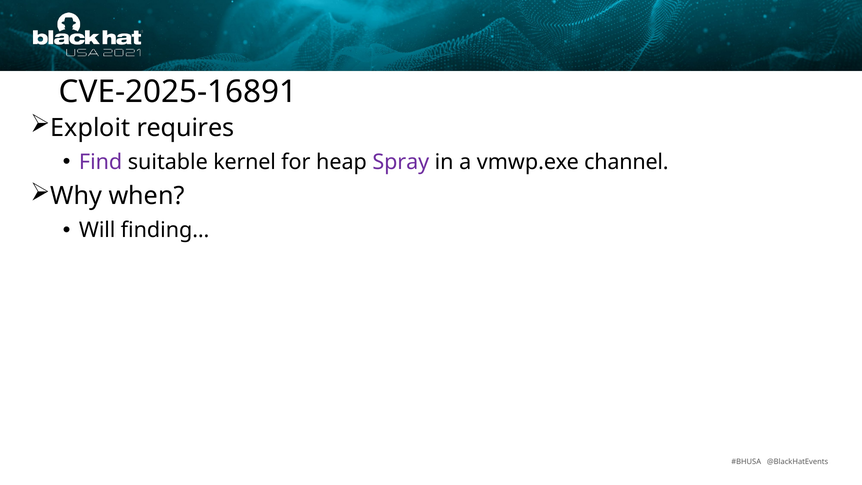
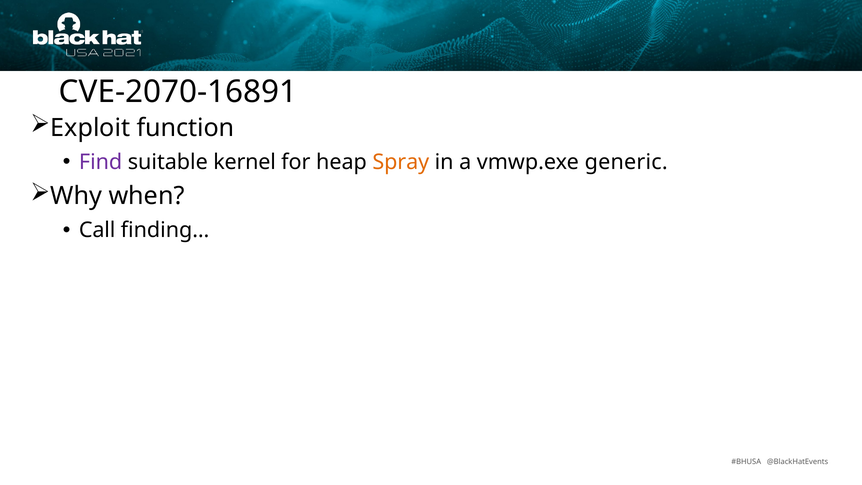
CVE-2025-16891: CVE-2025-16891 -> CVE-2070-16891
requires: requires -> function
Spray colour: purple -> orange
channel: channel -> generic
Will: Will -> Call
